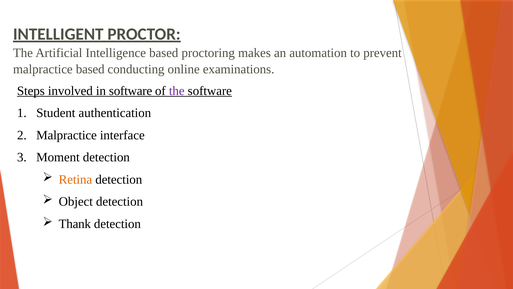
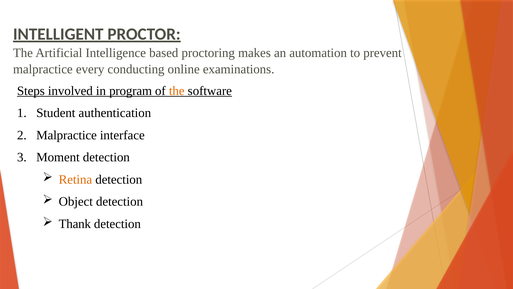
malpractice based: based -> every
in software: software -> program
the at (177, 91) colour: purple -> orange
